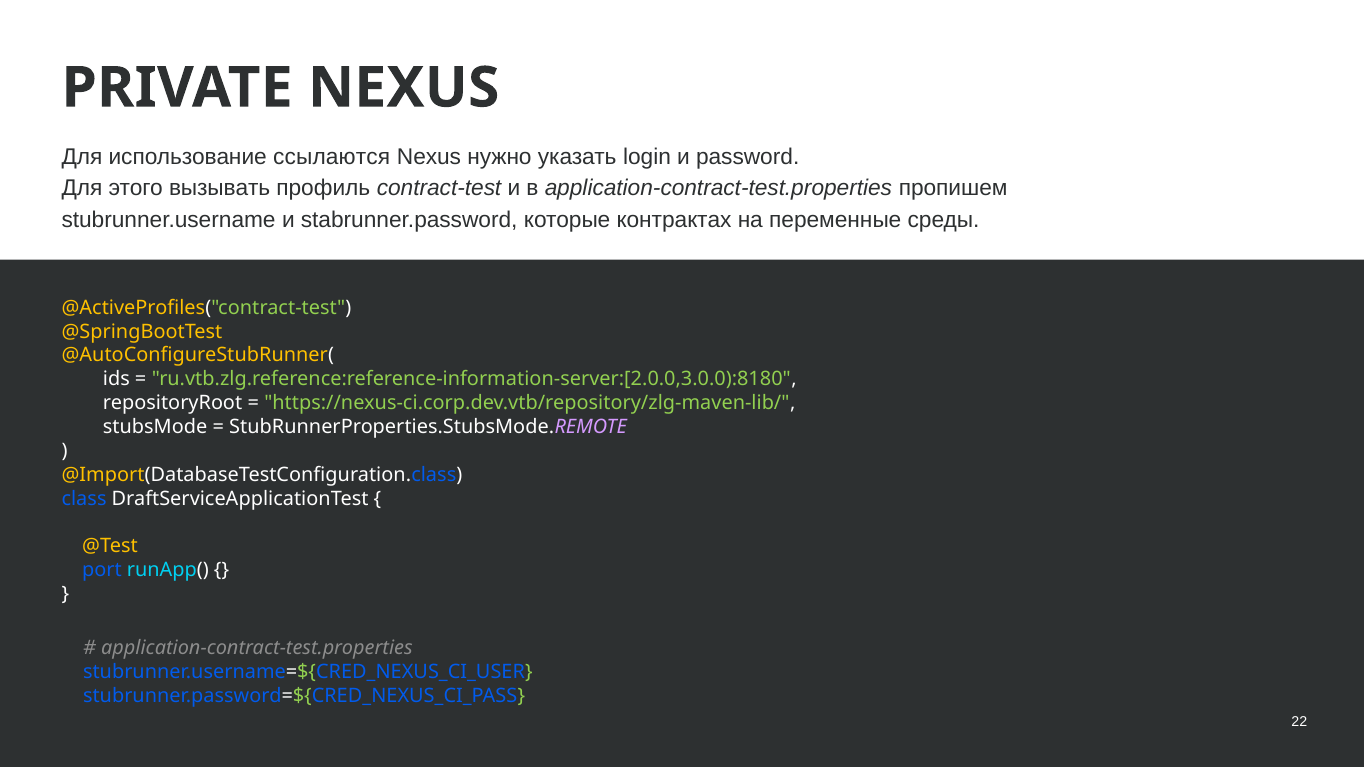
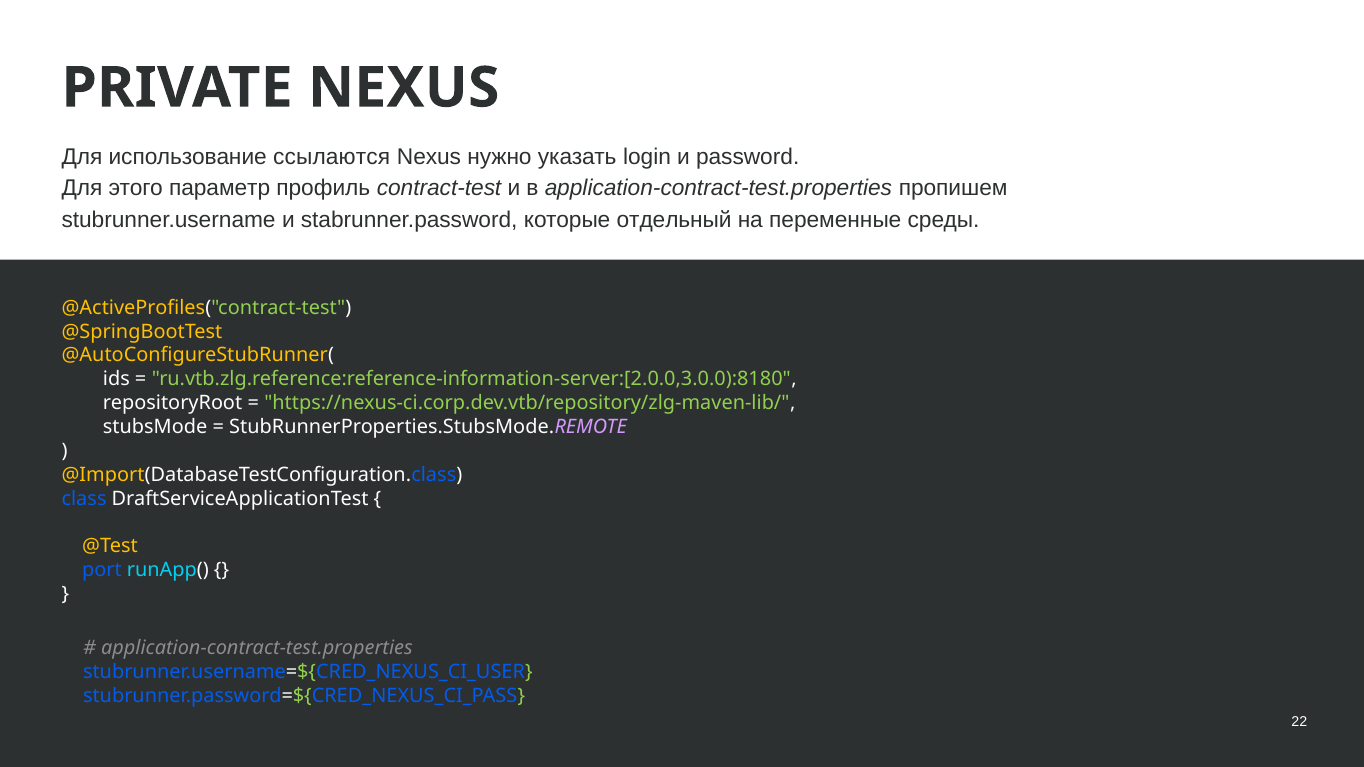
вызывать: вызывать -> параметр
контрактах: контрактах -> отдельный
